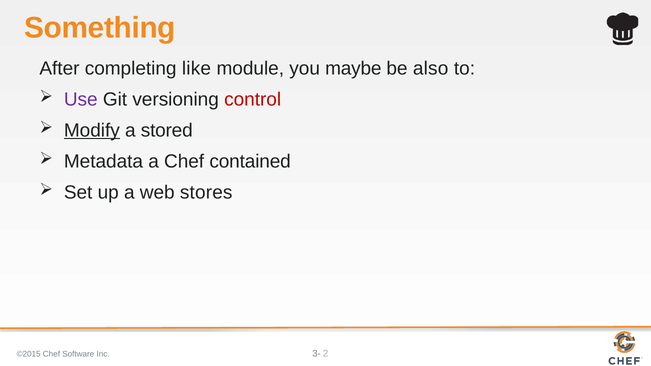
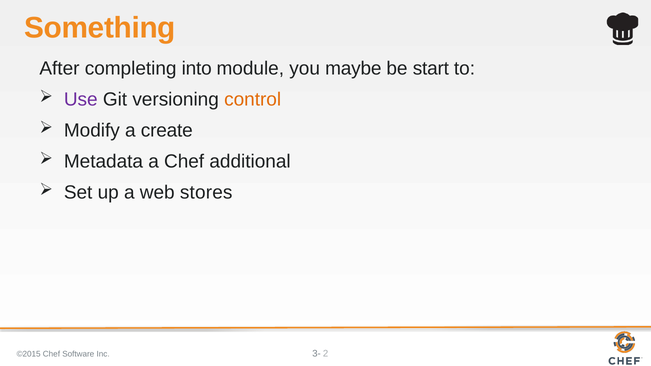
like: like -> into
also: also -> start
control colour: red -> orange
Modify underline: present -> none
stored: stored -> create
contained: contained -> additional
